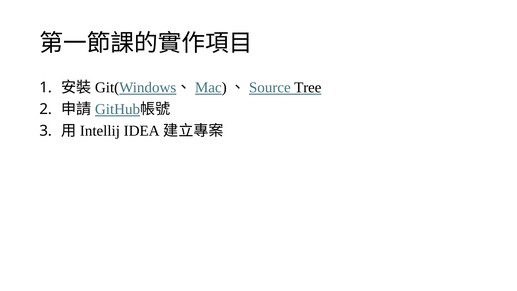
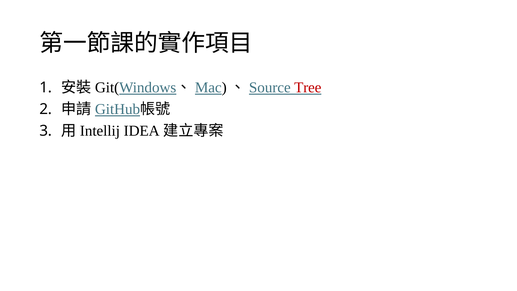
Tree colour: black -> red
